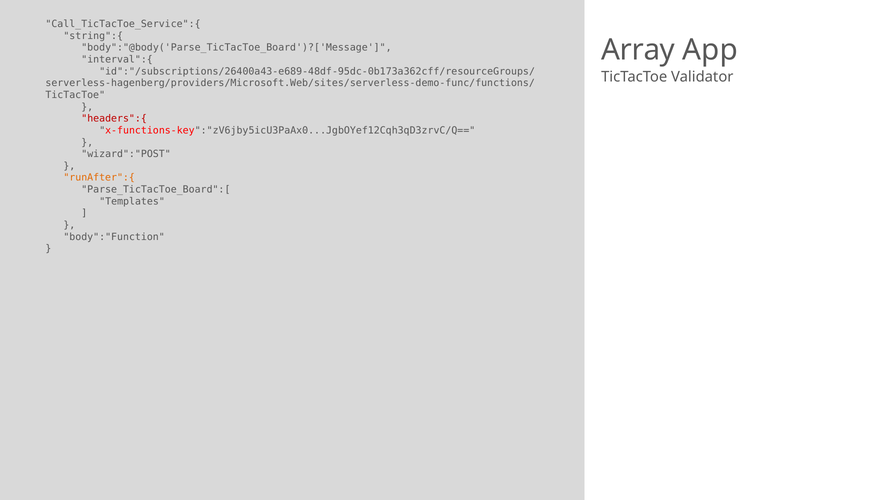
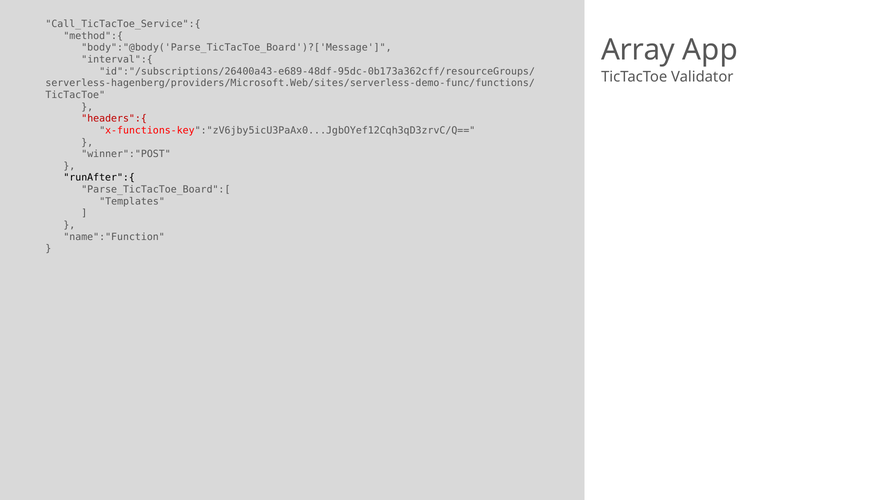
string":{: string":{ -> method":{
wizard":"POST: wizard":"POST -> winner":"POST
runAfter":{ colour: orange -> black
body":"Function: body":"Function -> name":"Function
